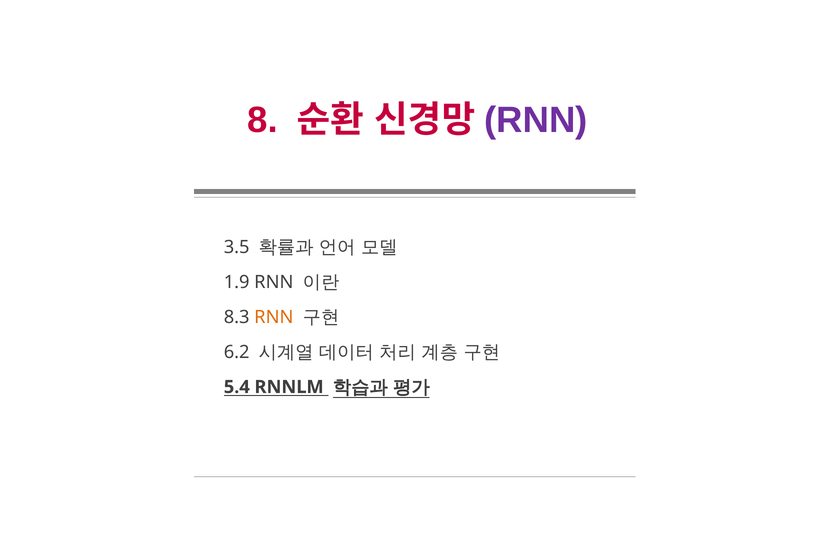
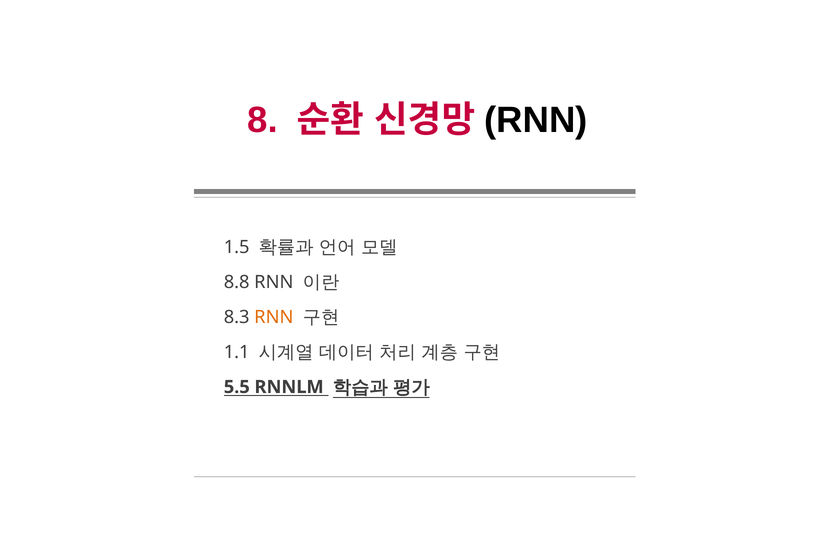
RNN at (536, 120) colour: purple -> black
3.5: 3.5 -> 1.5
1.9: 1.9 -> 8.8
6.2: 6.2 -> 1.1
5.4: 5.4 -> 5.5
